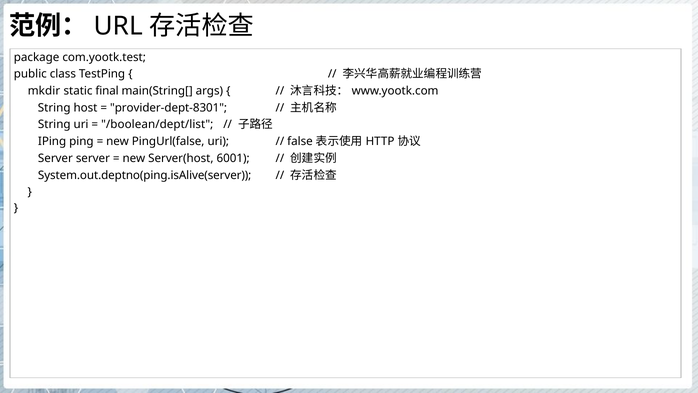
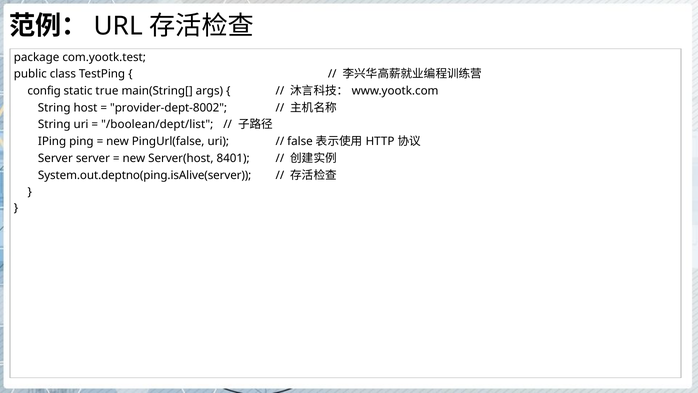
mkdir: mkdir -> config
final: final -> true
provider-dept-8301: provider-dept-8301 -> provider-dept-8002
6001: 6001 -> 8401
